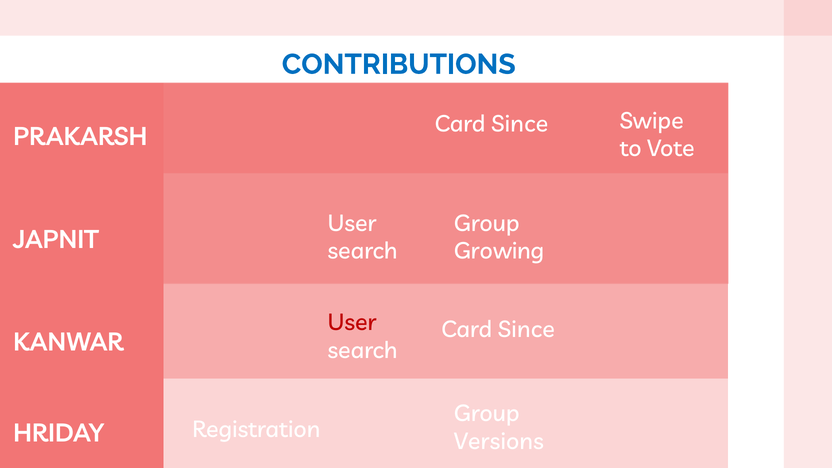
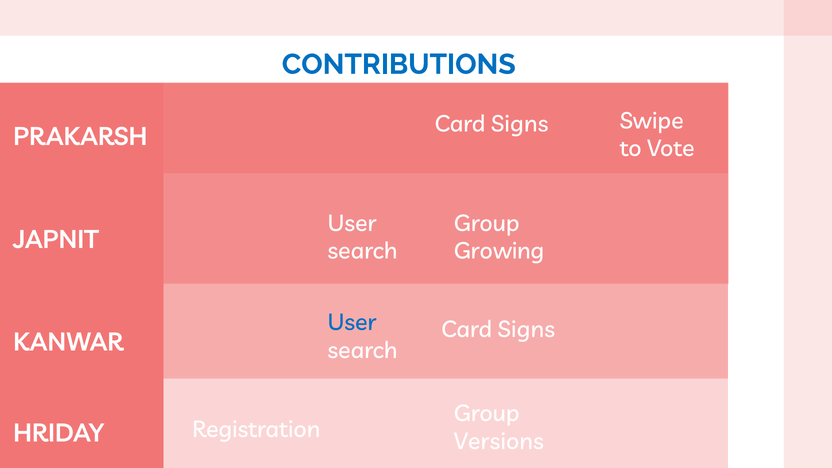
Since at (520, 124): Since -> Signs
User at (352, 323) colour: red -> blue
Since at (526, 329): Since -> Signs
